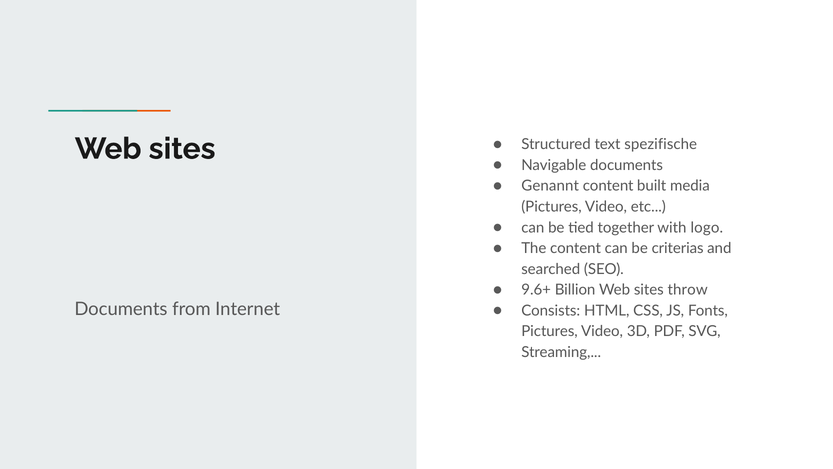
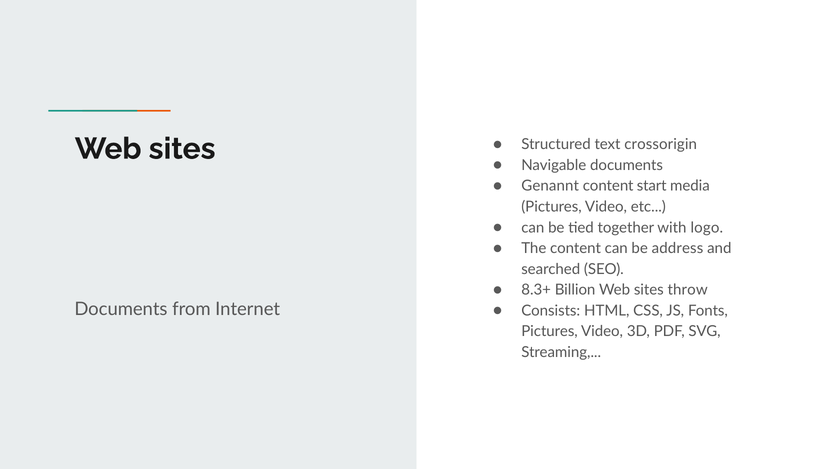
spezifische: spezifische -> crossorigin
built: built -> start
criterias: criterias -> address
9.6+: 9.6+ -> 8.3+
